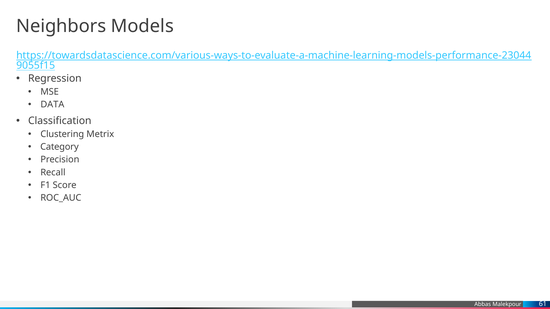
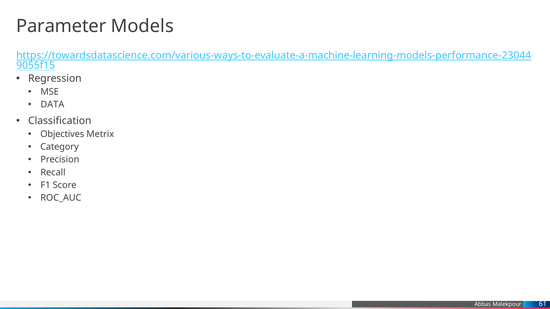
Neighbors: Neighbors -> Parameter
Clustering: Clustering -> Objectives
